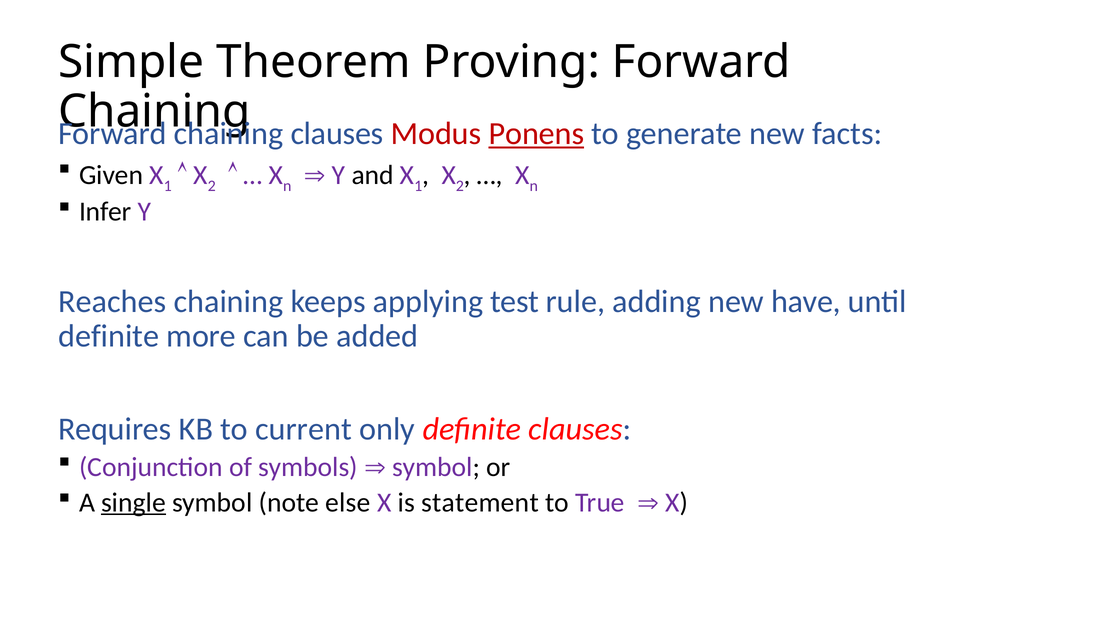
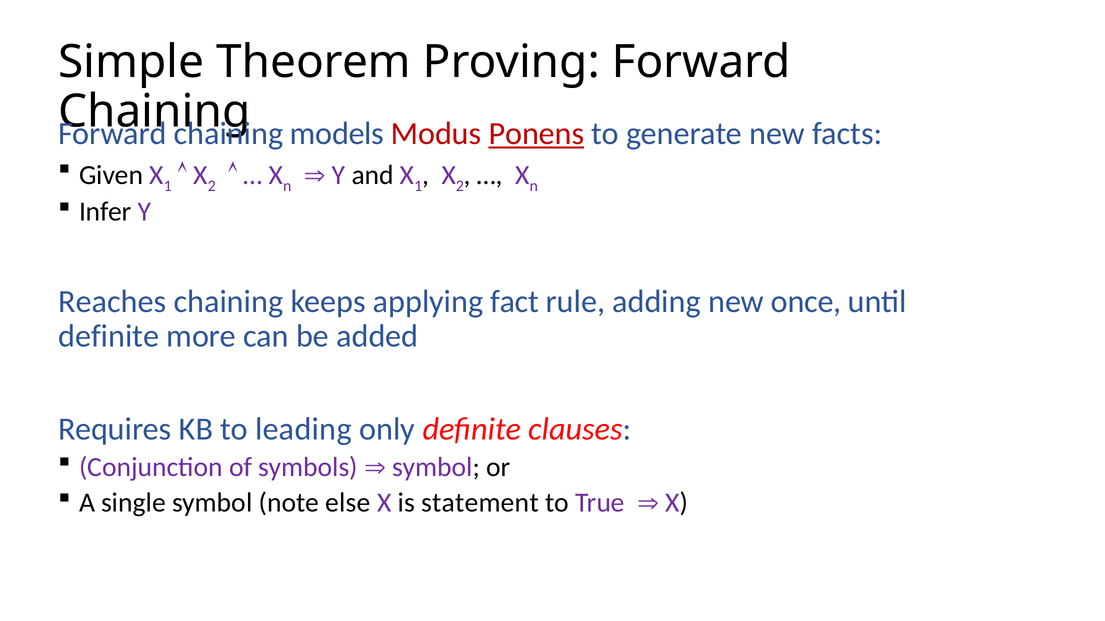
clauses at (337, 134): clauses -> models
test: test -> fact
have: have -> once
current: current -> leading
single underline: present -> none
